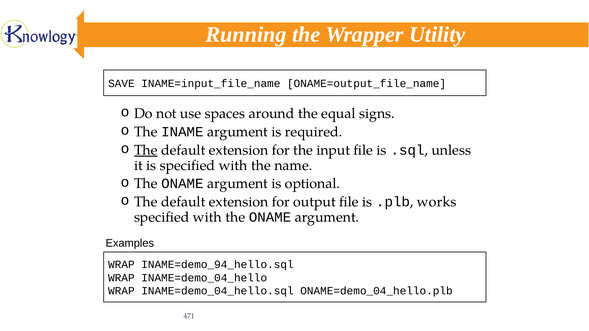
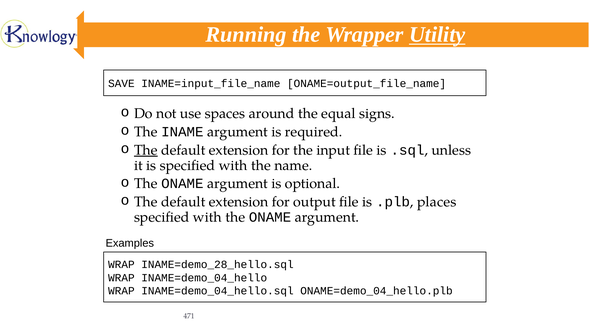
Utility underline: none -> present
works: works -> places
INAME=demo_94_hello.sql: INAME=demo_94_hello.sql -> INAME=demo_28_hello.sql
